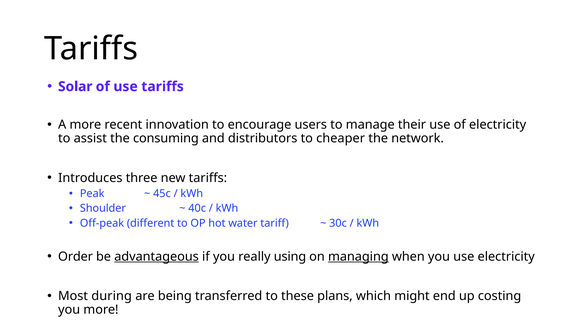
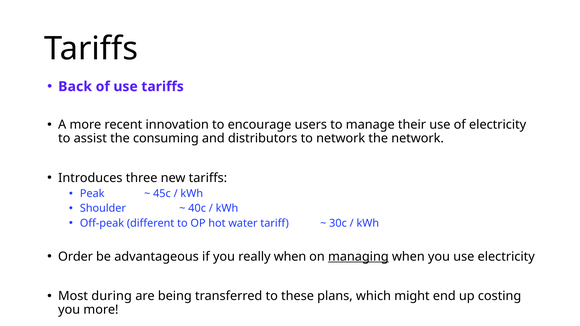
Solar: Solar -> Back
to cheaper: cheaper -> network
advantageous underline: present -> none
really using: using -> when
